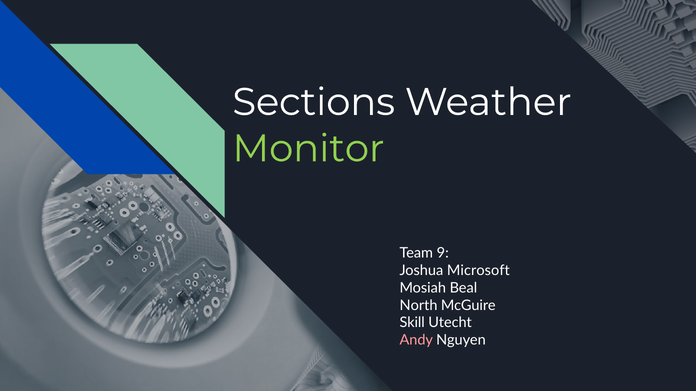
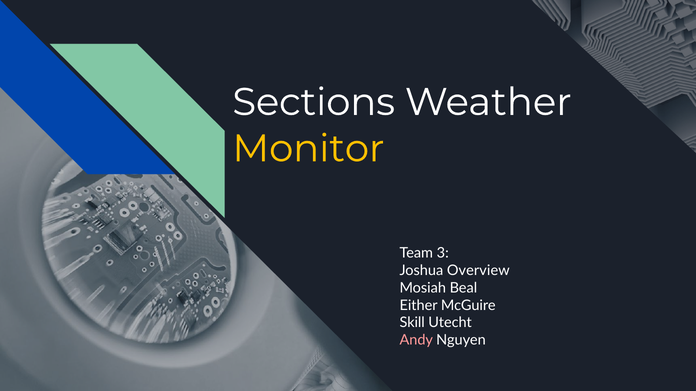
Monitor colour: light green -> yellow
9: 9 -> 3
Microsoft: Microsoft -> Overview
North: North -> Either
